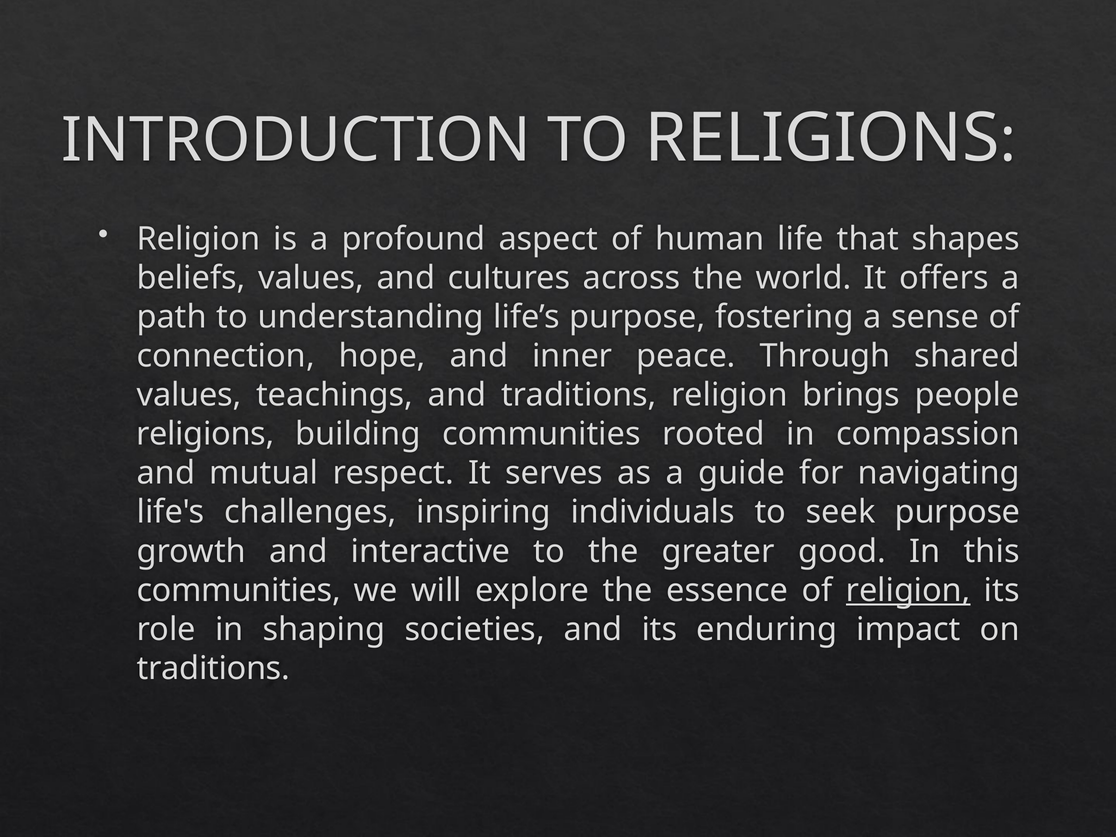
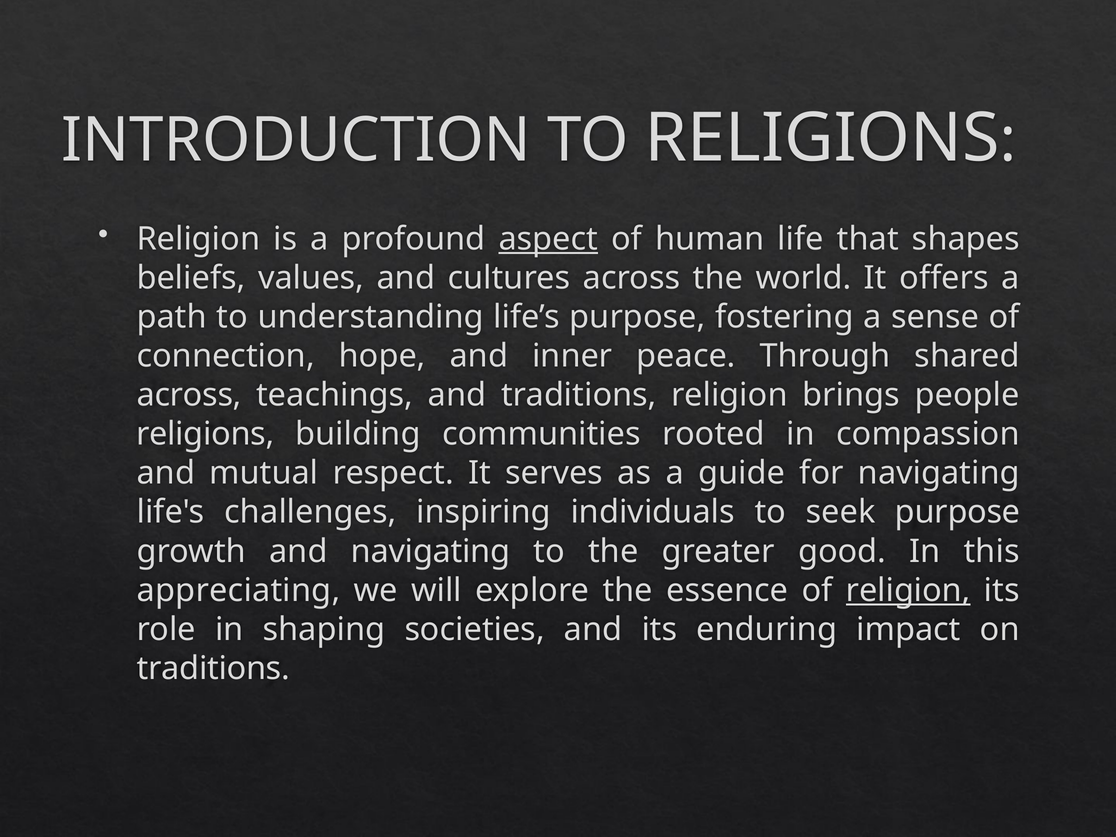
aspect underline: none -> present
values at (189, 395): values -> across
and interactive: interactive -> navigating
communities at (239, 590): communities -> appreciating
